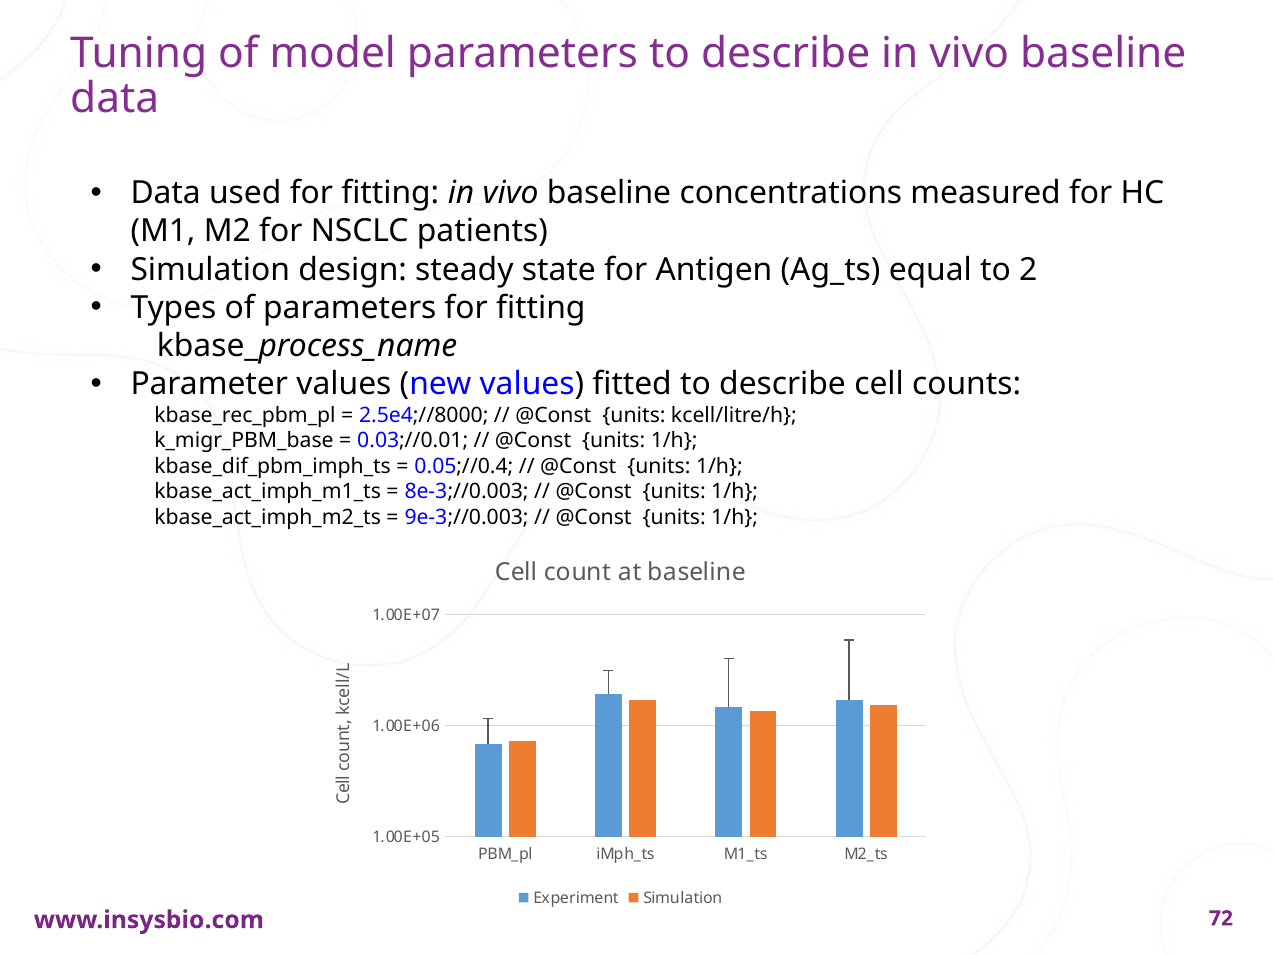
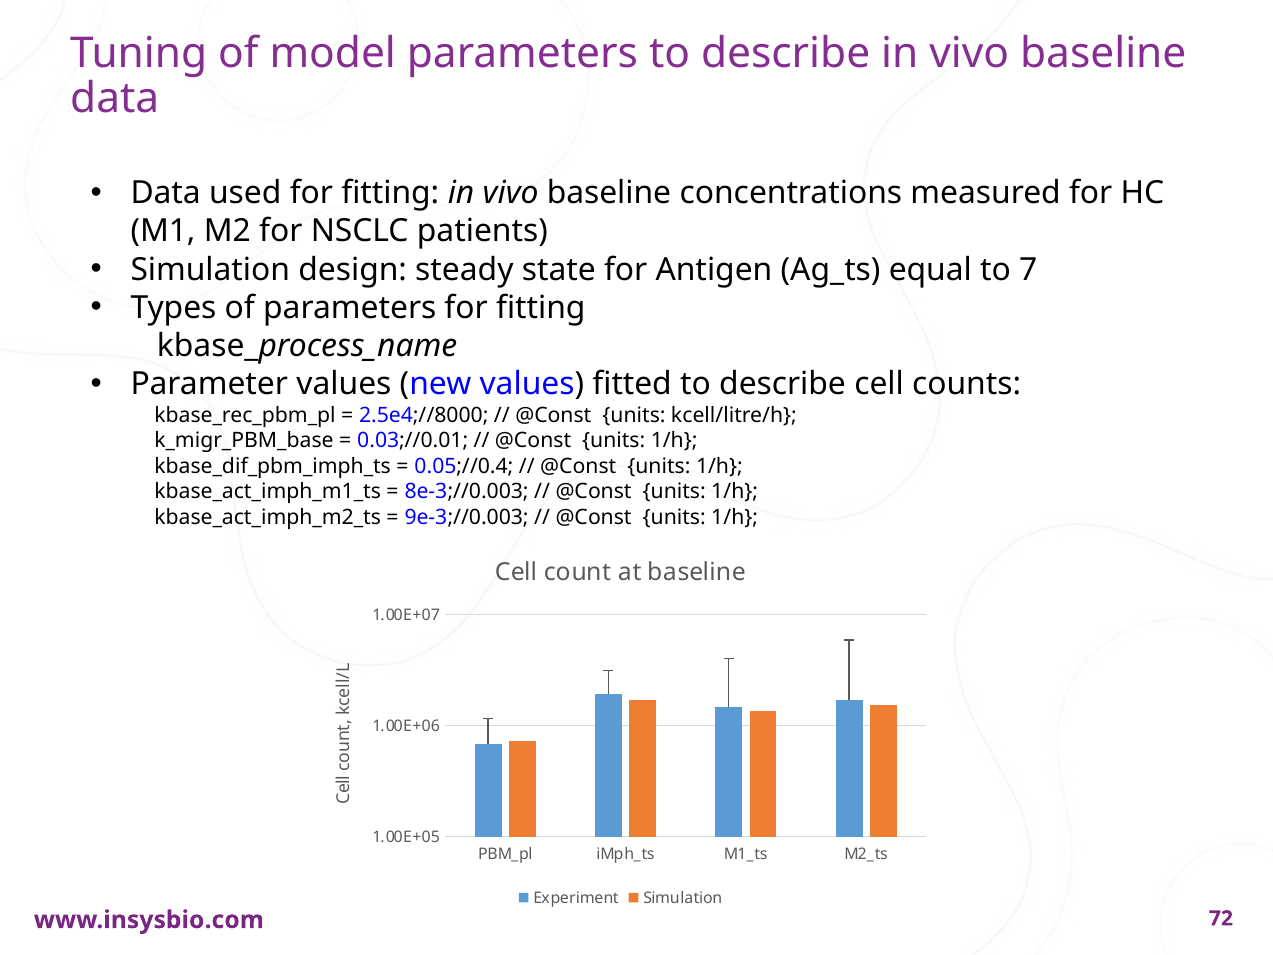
2: 2 -> 7
